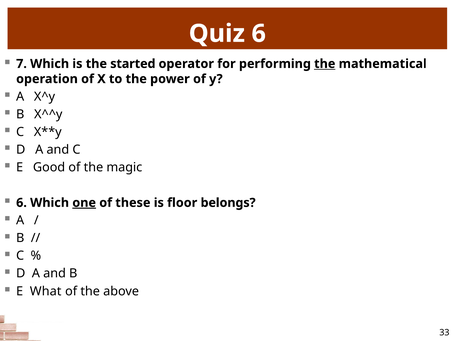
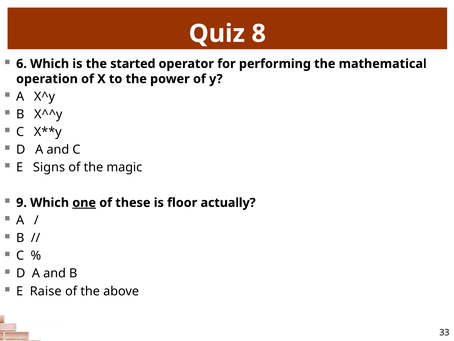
Quiz 6: 6 -> 8
7: 7 -> 6
the at (325, 64) underline: present -> none
Good: Good -> Signs
6 at (21, 202): 6 -> 9
belongs: belongs -> actually
What: What -> Raise
